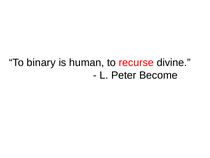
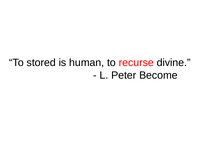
binary: binary -> stored
